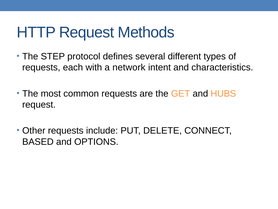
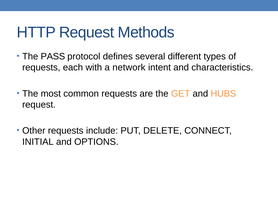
STEP: STEP -> PASS
BASED: BASED -> INITIAL
